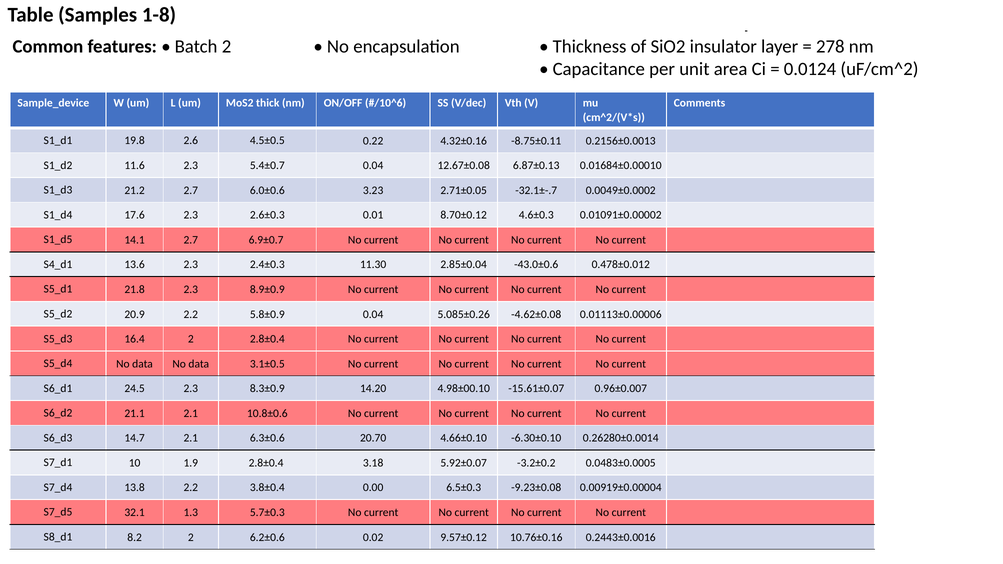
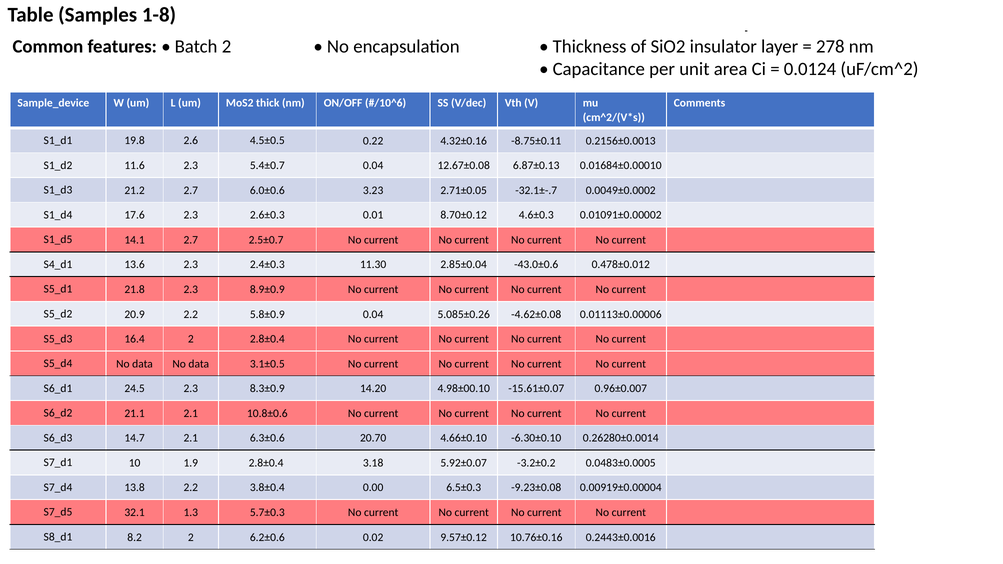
6.9±0.7: 6.9±0.7 -> 2.5±0.7
